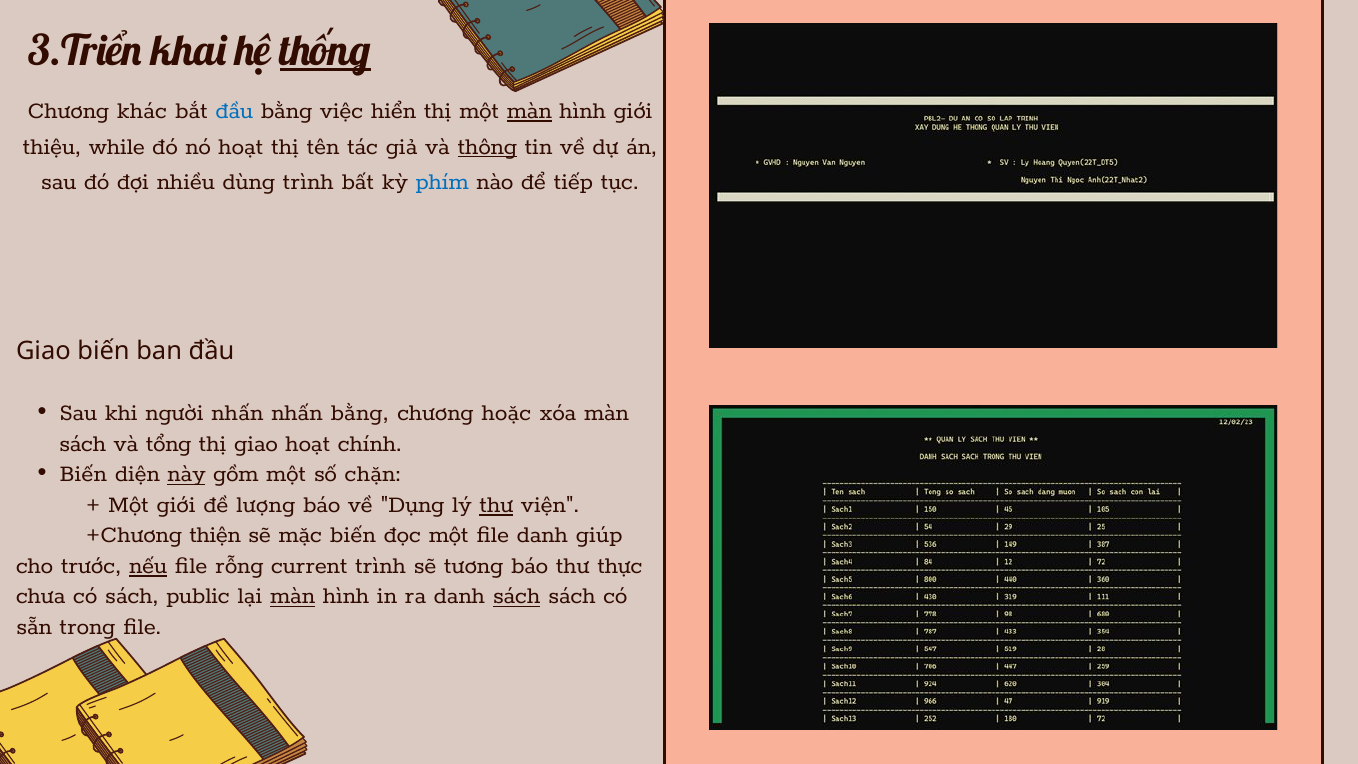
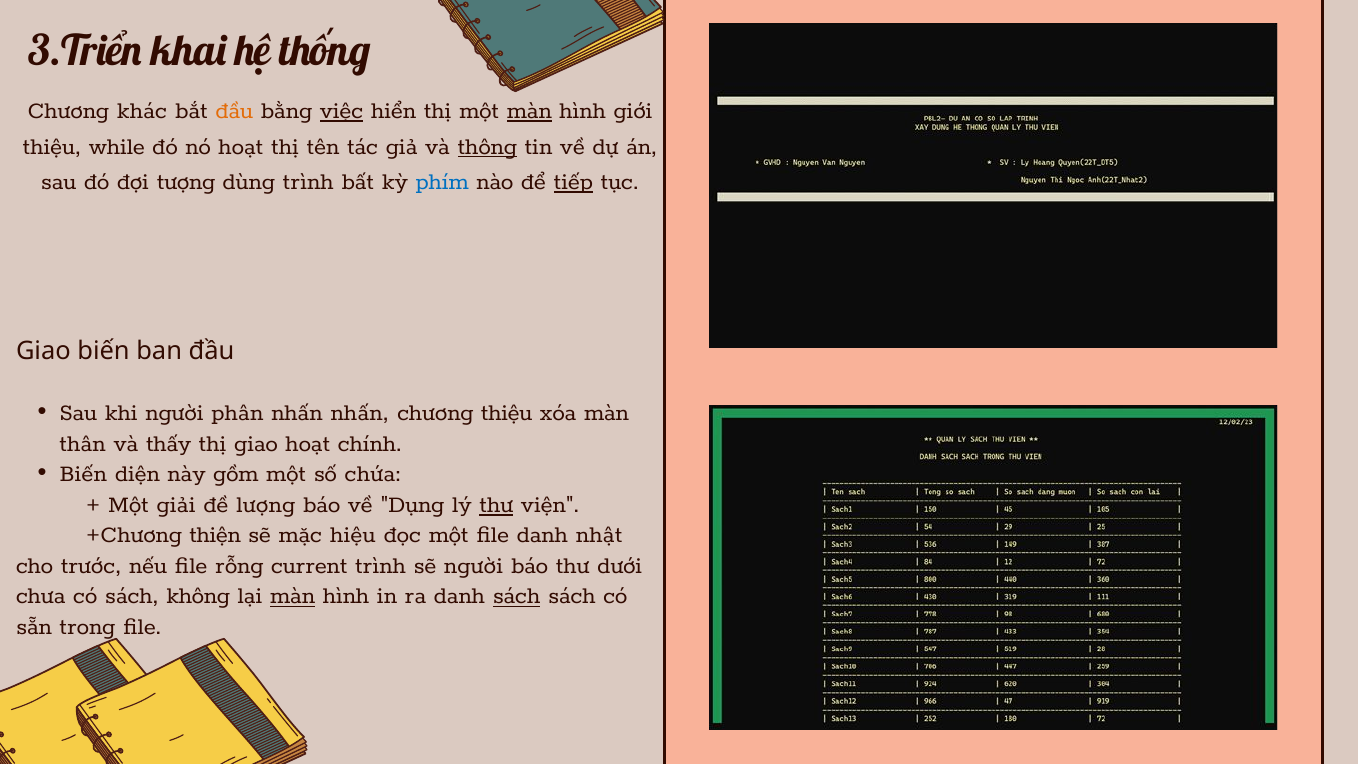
thống underline: present -> none
đầu at (234, 110) colour: blue -> orange
việc underline: none -> present
nhiều: nhiều -> tượng
tiếp underline: none -> present
người nhấn: nhấn -> phân
nhấn bằng: bằng -> nhấn
chương hoặc: hoặc -> thiệu
sách at (83, 443): sách -> thân
tổng: tổng -> thấy
này underline: present -> none
chặn: chặn -> chứa
Một giới: giới -> giải
mặc biến: biến -> hiệu
giúp: giúp -> nhật
nếu underline: present -> none
sẽ tương: tương -> người
thực: thực -> dưới
public: public -> không
